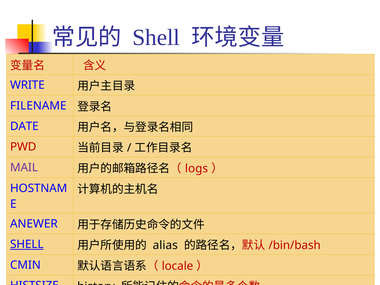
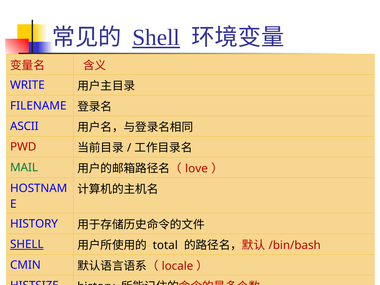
Shell at (156, 38) underline: none -> present
DATE: DATE -> ASCII
MAIL colour: purple -> green
logs: logs -> love
ANEWER at (34, 224): ANEWER -> HISTORY
alias: alias -> total
